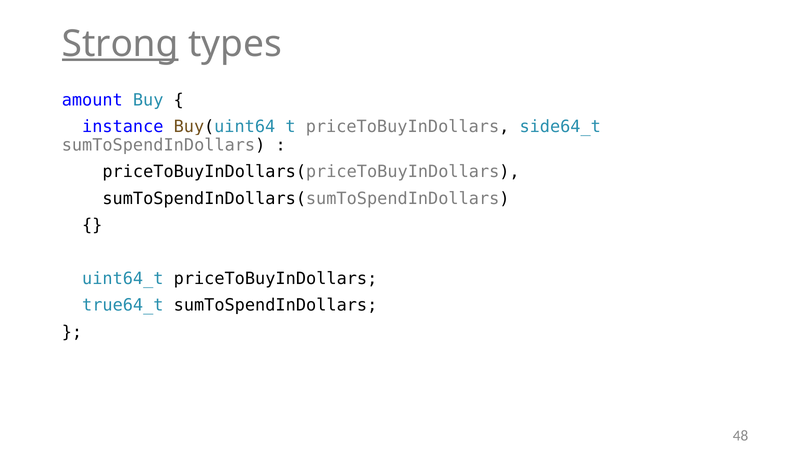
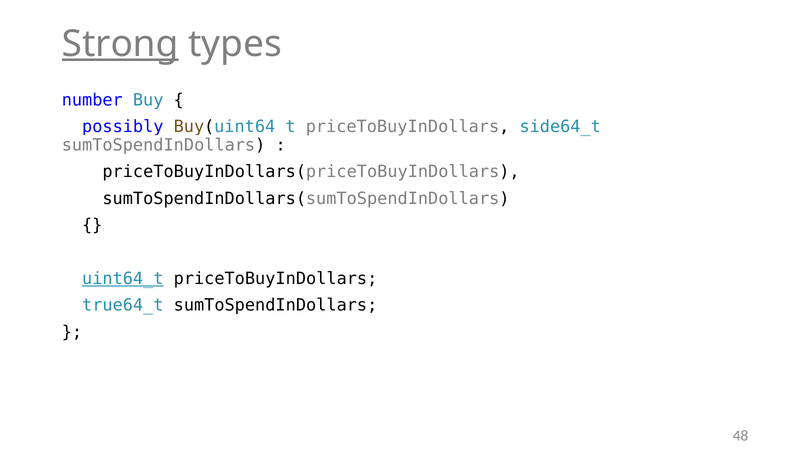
amount: amount -> number
instance: instance -> possibly
uint64_t underline: none -> present
